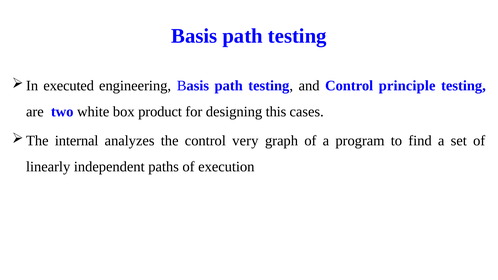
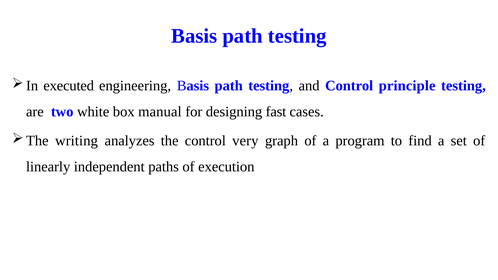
product: product -> manual
this: this -> fast
internal: internal -> writing
